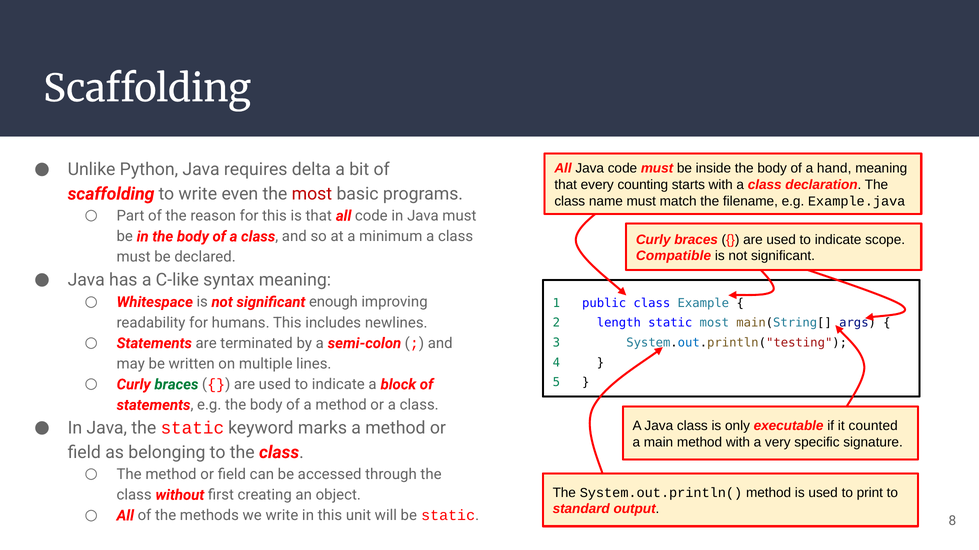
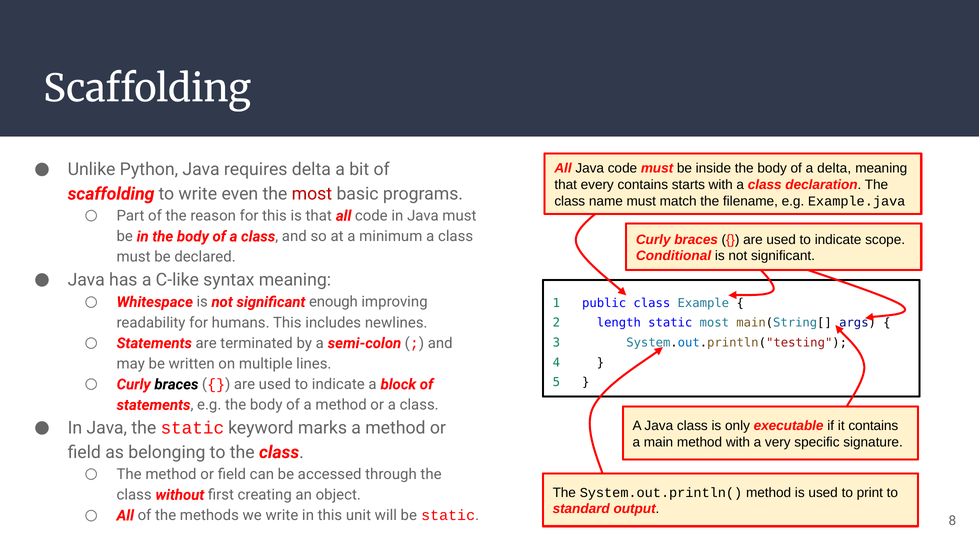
a hand: hand -> delta
every counting: counting -> contains
Compatible: Compatible -> Conditional
braces at (176, 385) colour: green -> black
it counted: counted -> contains
